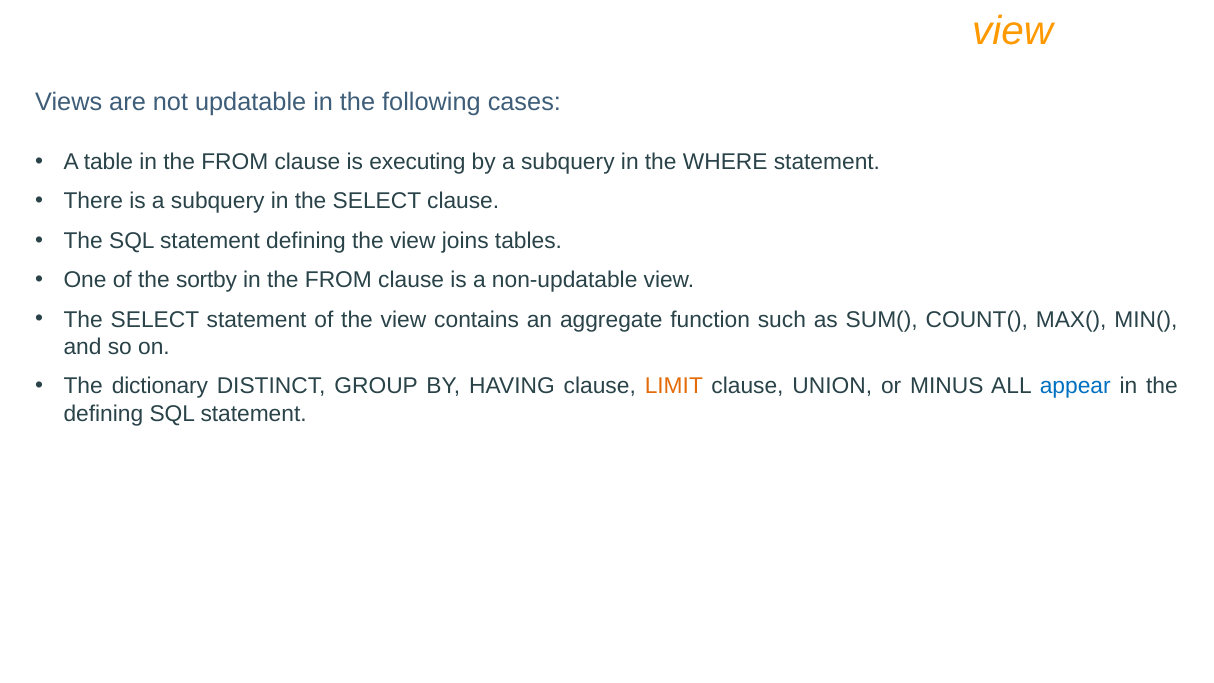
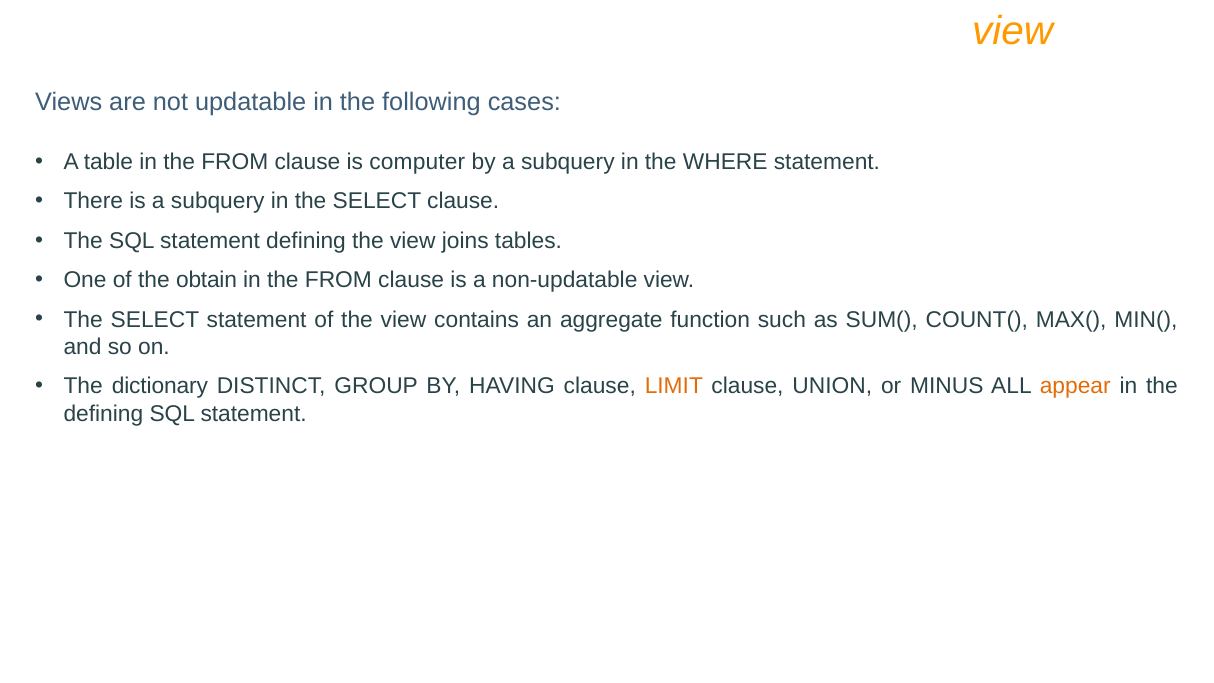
executing: executing -> computer
sortby: sortby -> obtain
appear colour: blue -> orange
